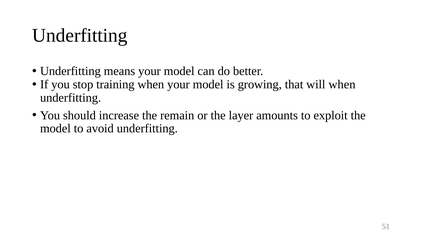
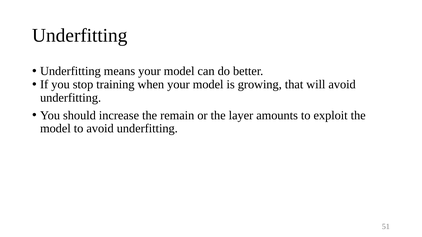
will when: when -> avoid
